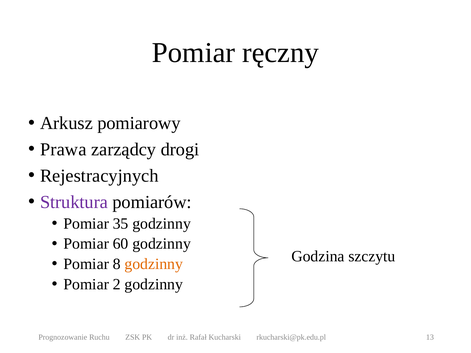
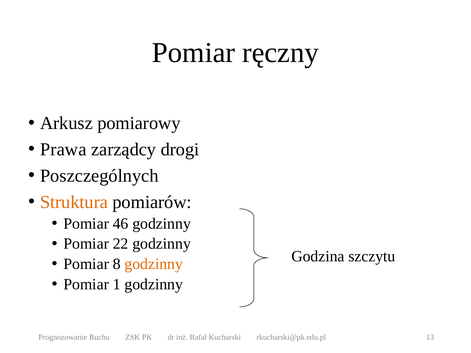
Rejestracyjnych: Rejestracyjnych -> Poszczególnych
Struktura colour: purple -> orange
35: 35 -> 46
60: 60 -> 22
2: 2 -> 1
